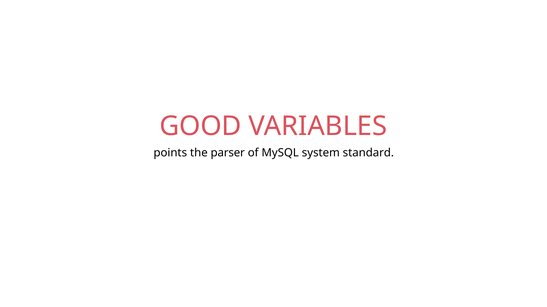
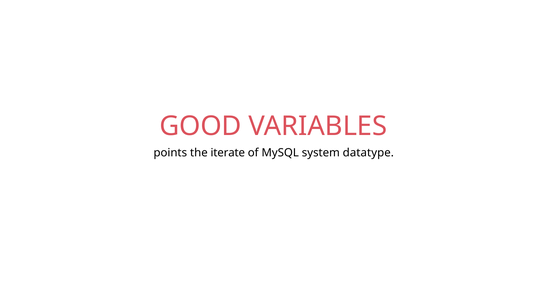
parser: parser -> iterate
standard: standard -> datatype
